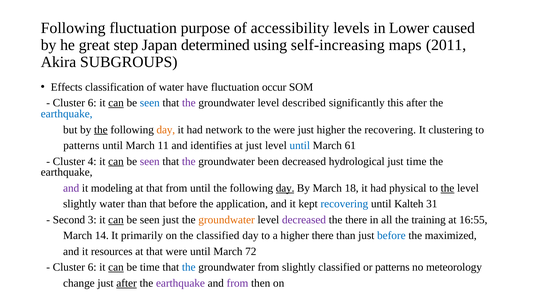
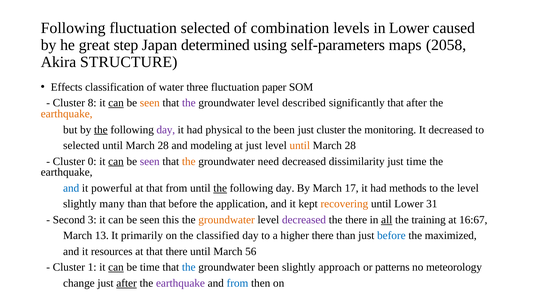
fluctuation purpose: purpose -> selected
accessibility: accessibility -> combination
self-increasing: self-increasing -> self-parameters
2011: 2011 -> 2058
SUBGROUPS: SUBGROUPS -> STRUCTURE
have: have -> three
occur: occur -> paper
6 at (92, 103): 6 -> 8
seen at (150, 103) colour: blue -> orange
significantly this: this -> that
earthquake at (67, 114) colour: blue -> orange
day at (166, 130) colour: orange -> purple
network: network -> physical
the were: were -> been
just higher: higher -> cluster
the recovering: recovering -> monitoring
It clustering: clustering -> decreased
patterns at (81, 145): patterns -> selected
11 at (163, 145): 11 -> 28
identifies: identifies -> modeling
until at (300, 145) colour: blue -> orange
61 at (350, 145): 61 -> 28
4: 4 -> 0
the at (189, 161) colour: purple -> orange
been: been -> need
hydrological: hydrological -> dissimilarity
and at (71, 188) colour: purple -> blue
modeling: modeling -> powerful
the at (220, 188) underline: none -> present
day at (285, 188) underline: present -> none
18: 18 -> 17
physical: physical -> methods
the at (447, 188) underline: present -> none
slightly water: water -> many
recovering at (344, 204) colour: blue -> orange
until Kalteh: Kalteh -> Lower
can at (116, 220) underline: present -> none
seen just: just -> this
all underline: none -> present
16:55: 16:55 -> 16:67
14: 14 -> 13
that were: were -> there
72: 72 -> 56
6 at (92, 267): 6 -> 1
groundwater from: from -> been
slightly classified: classified -> approach
from at (237, 283) colour: purple -> blue
